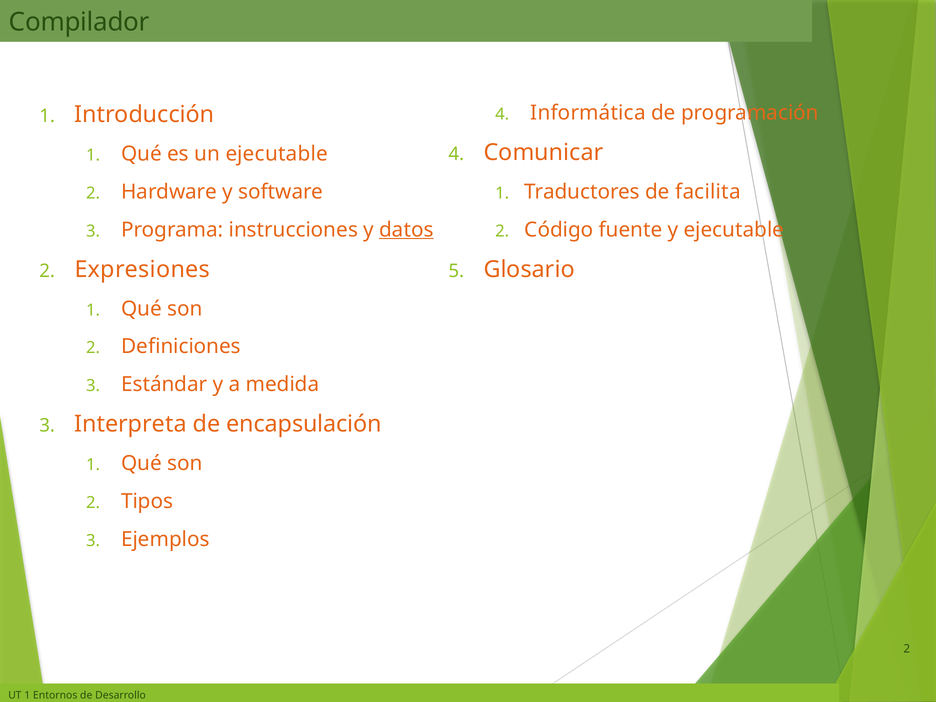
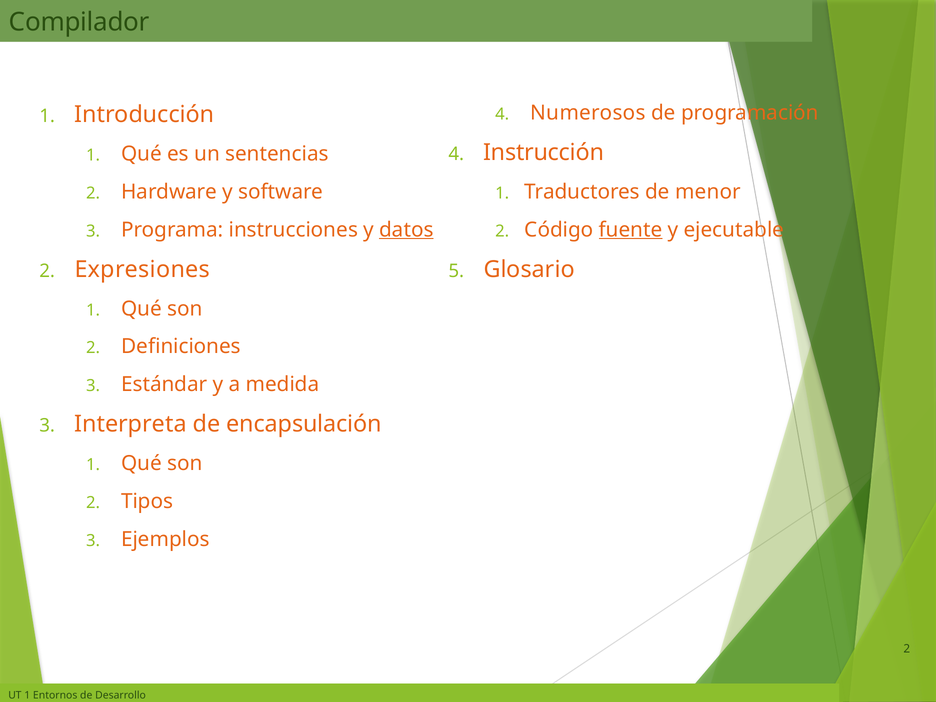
Informática: Informática -> Numerosos
Comunicar: Comunicar -> Instrucción
un ejecutable: ejecutable -> sentencias
facilita: facilita -> menor
fuente underline: none -> present
